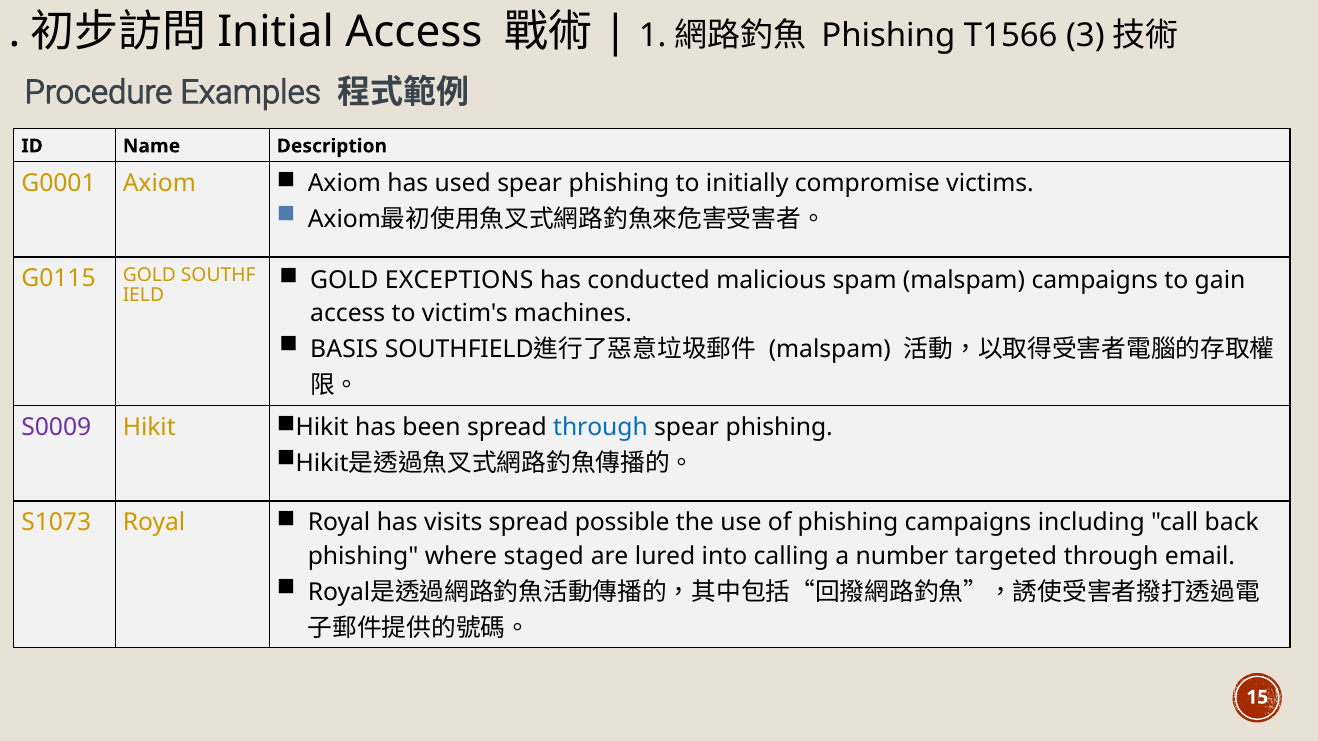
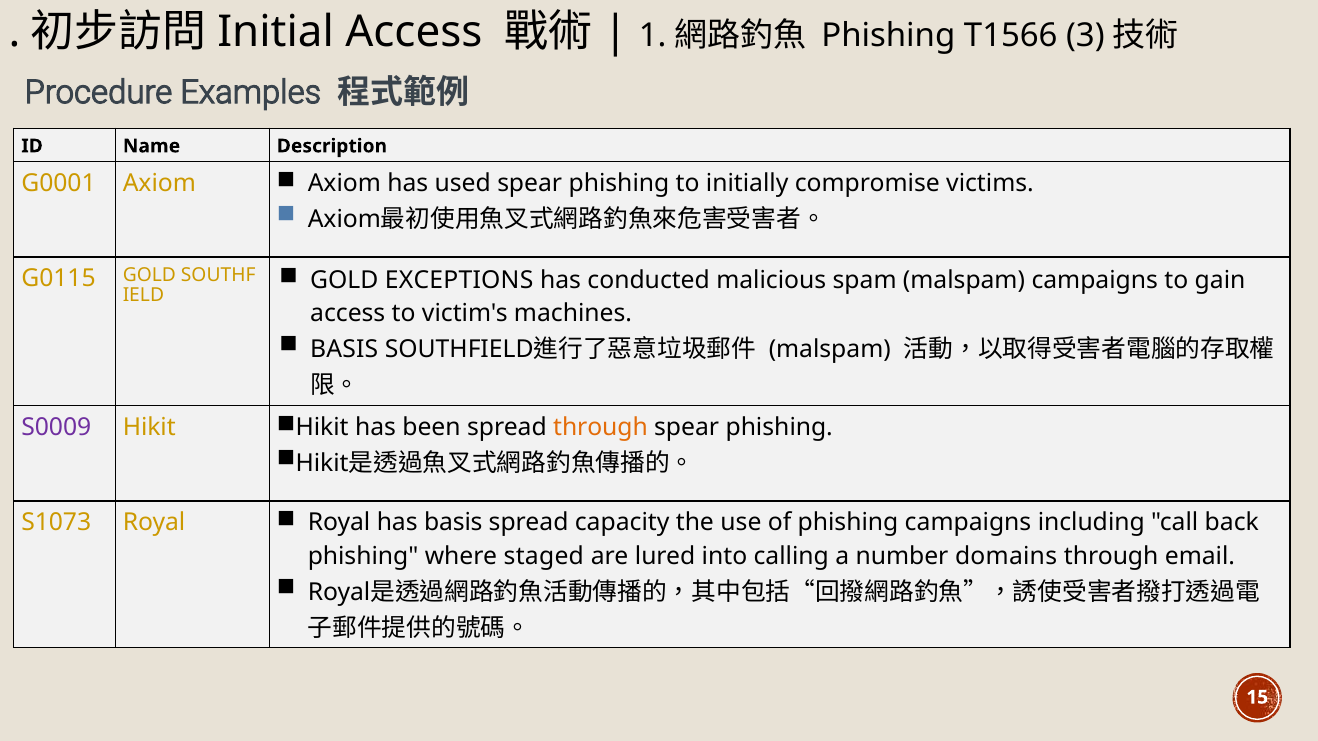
through at (600, 428) colour: blue -> orange
has visits: visits -> basis
possible: possible -> capacity
targeted: targeted -> domains
